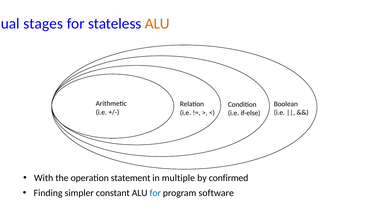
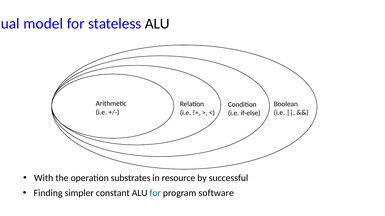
stages: stages -> model
ALU at (157, 24) colour: orange -> black
statement: statement -> substrates
multiple: multiple -> resource
confirmed: confirmed -> successful
